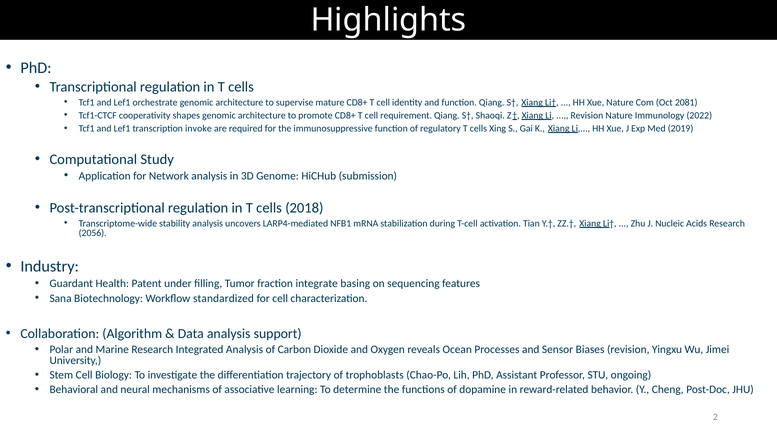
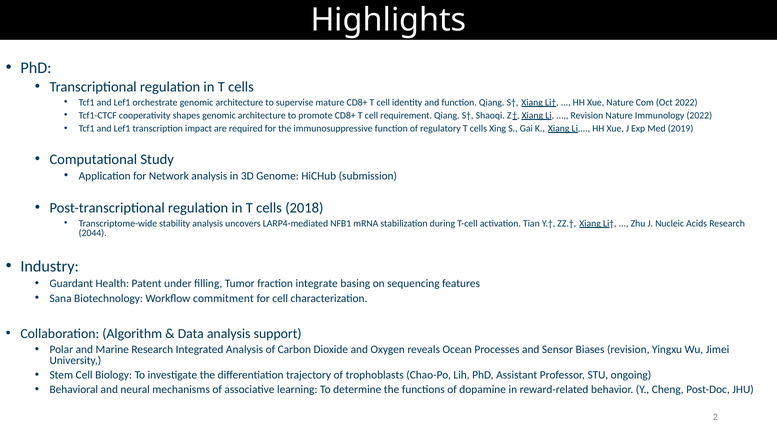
Oct 2081: 2081 -> 2022
invoke: invoke -> impact
2056: 2056 -> 2044
standardized: standardized -> commitment
